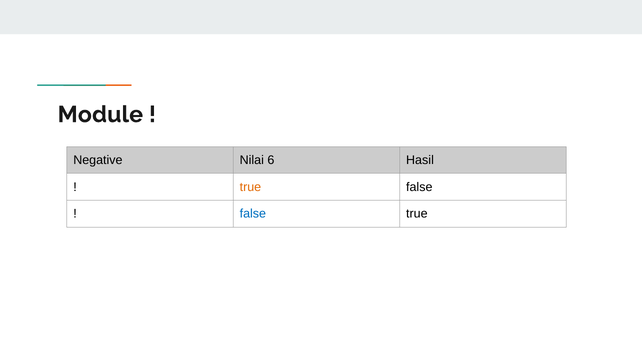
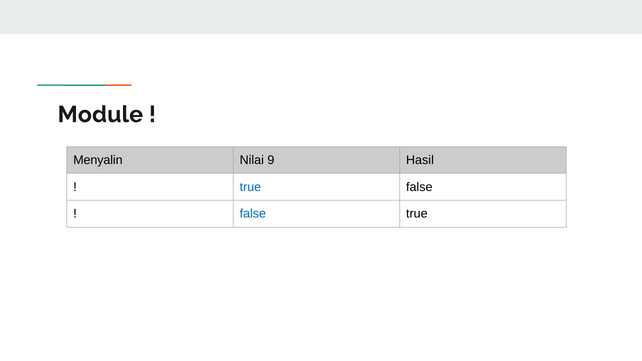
Negative: Negative -> Menyalin
6: 6 -> 9
true at (250, 187) colour: orange -> blue
